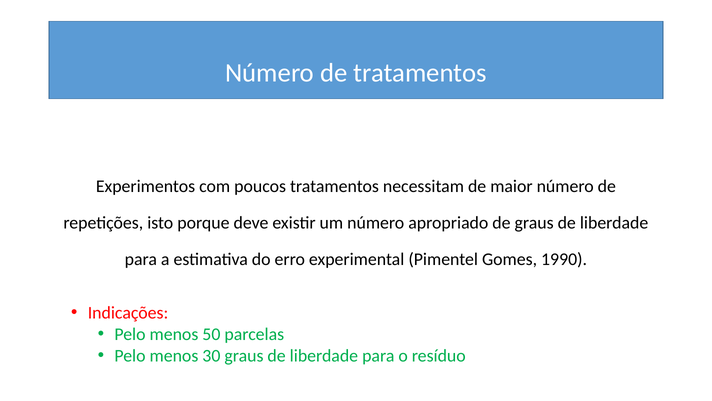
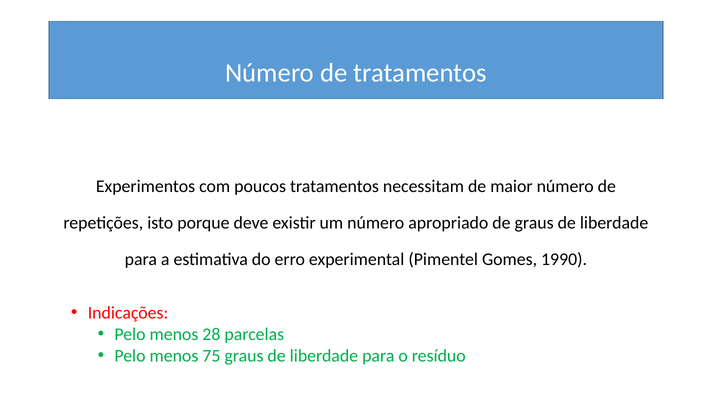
50: 50 -> 28
30: 30 -> 75
